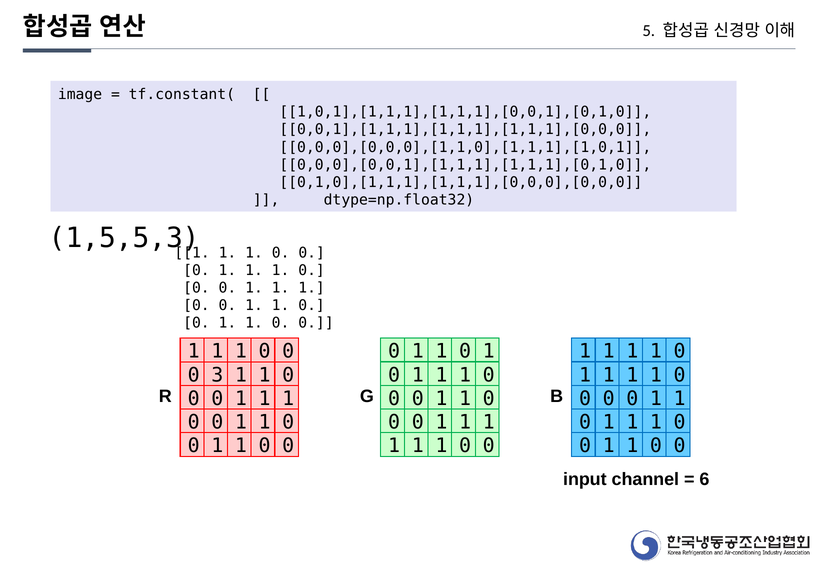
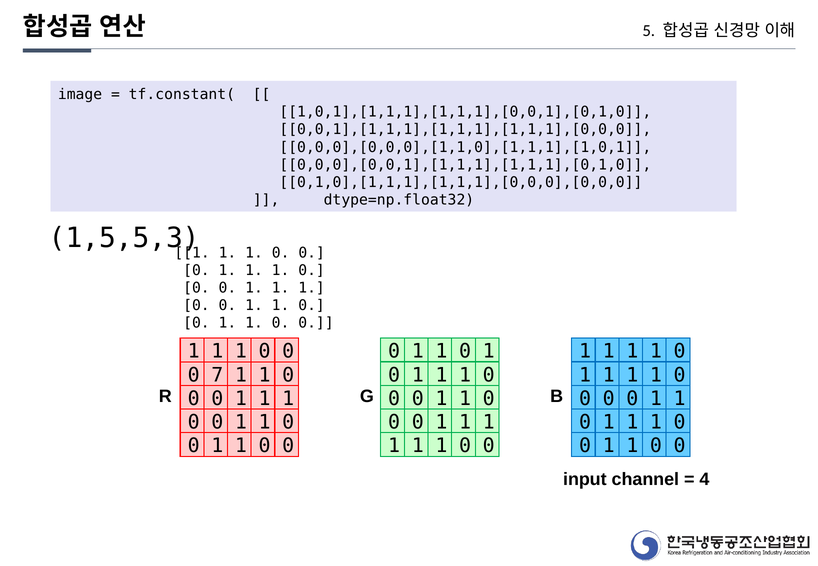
3: 3 -> 7
6: 6 -> 4
